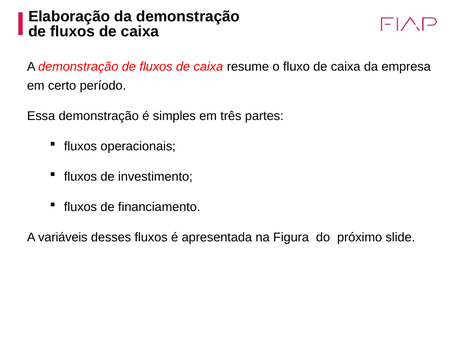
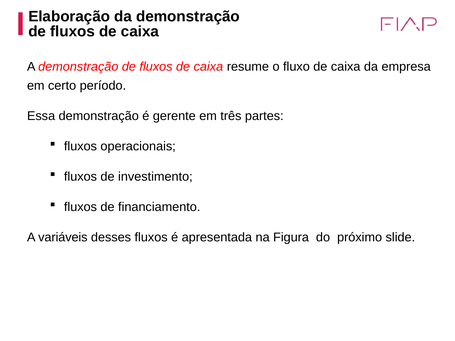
simples: simples -> gerente
